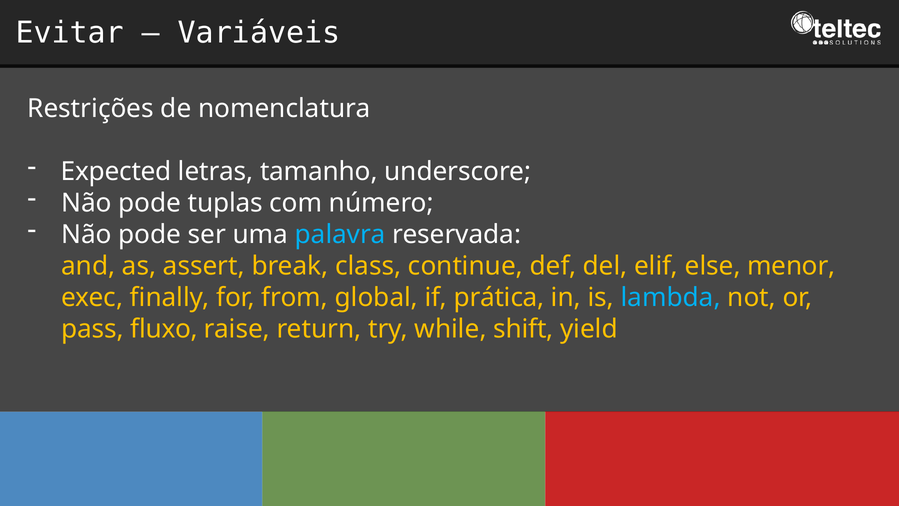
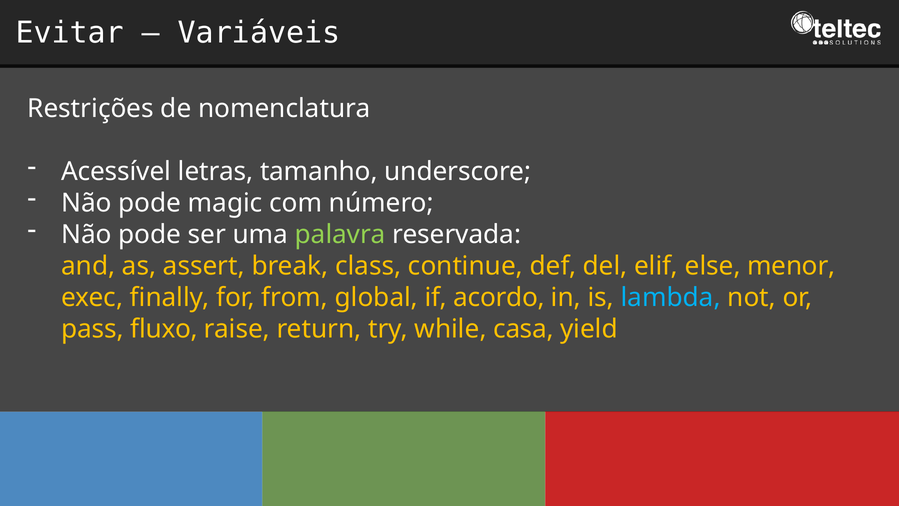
Expected: Expected -> Acessível
tuplas: tuplas -> magic
palavra colour: light blue -> light green
prática: prática -> acordo
shift: shift -> casa
